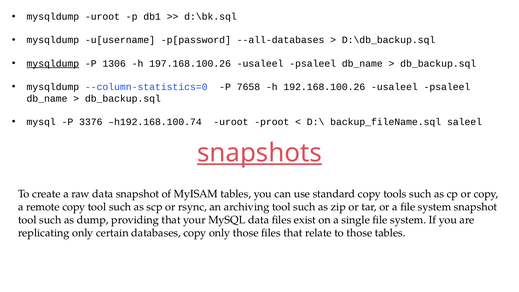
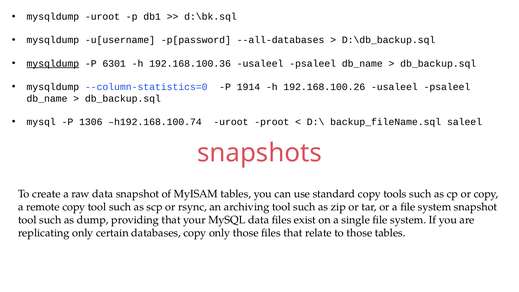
1306: 1306 -> 6301
197.168.100.26: 197.168.100.26 -> 192.168.100.36
7658: 7658 -> 1914
3376: 3376 -> 1306
snapshots underline: present -> none
